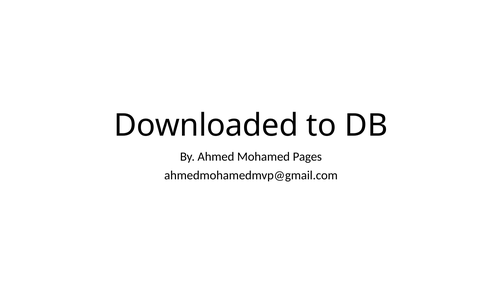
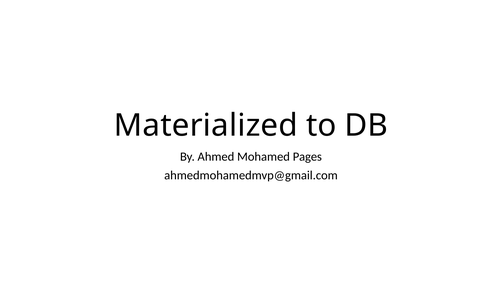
Downloaded: Downloaded -> Materialized
